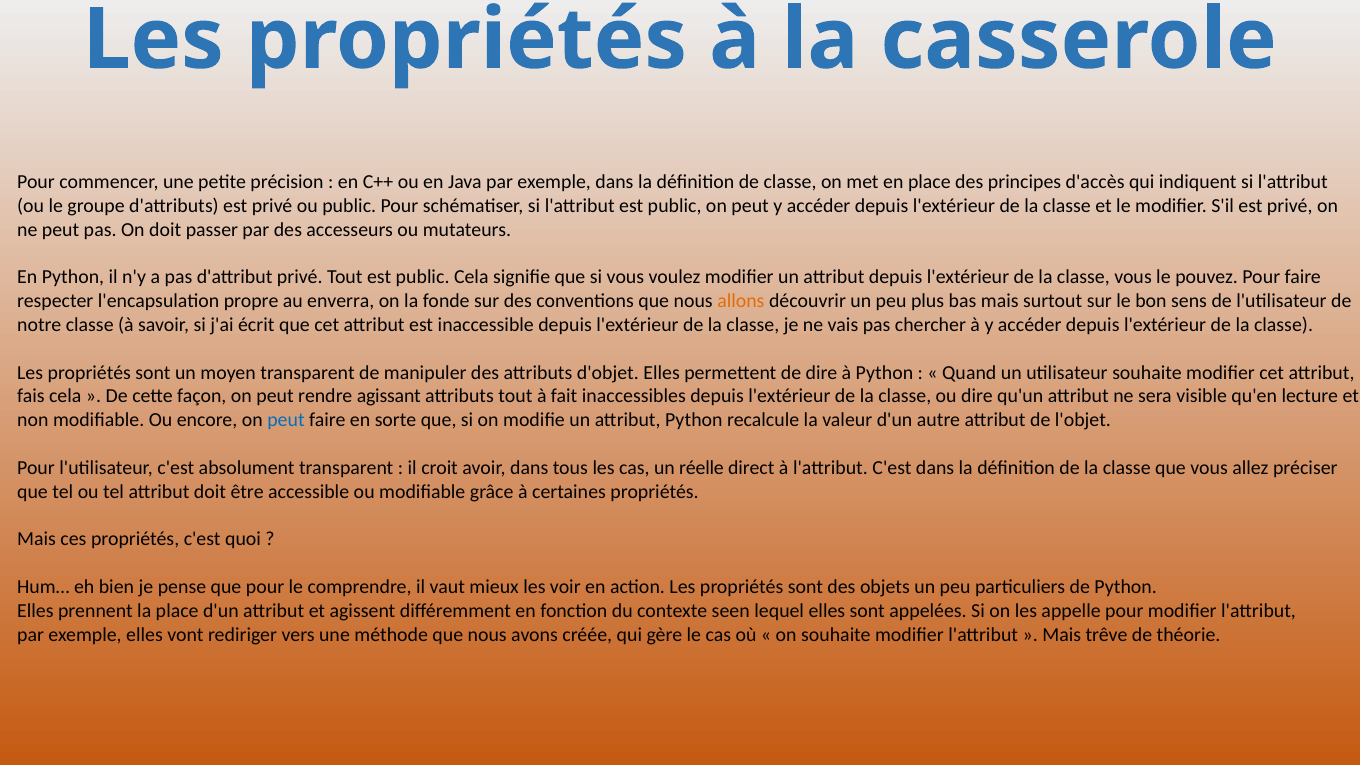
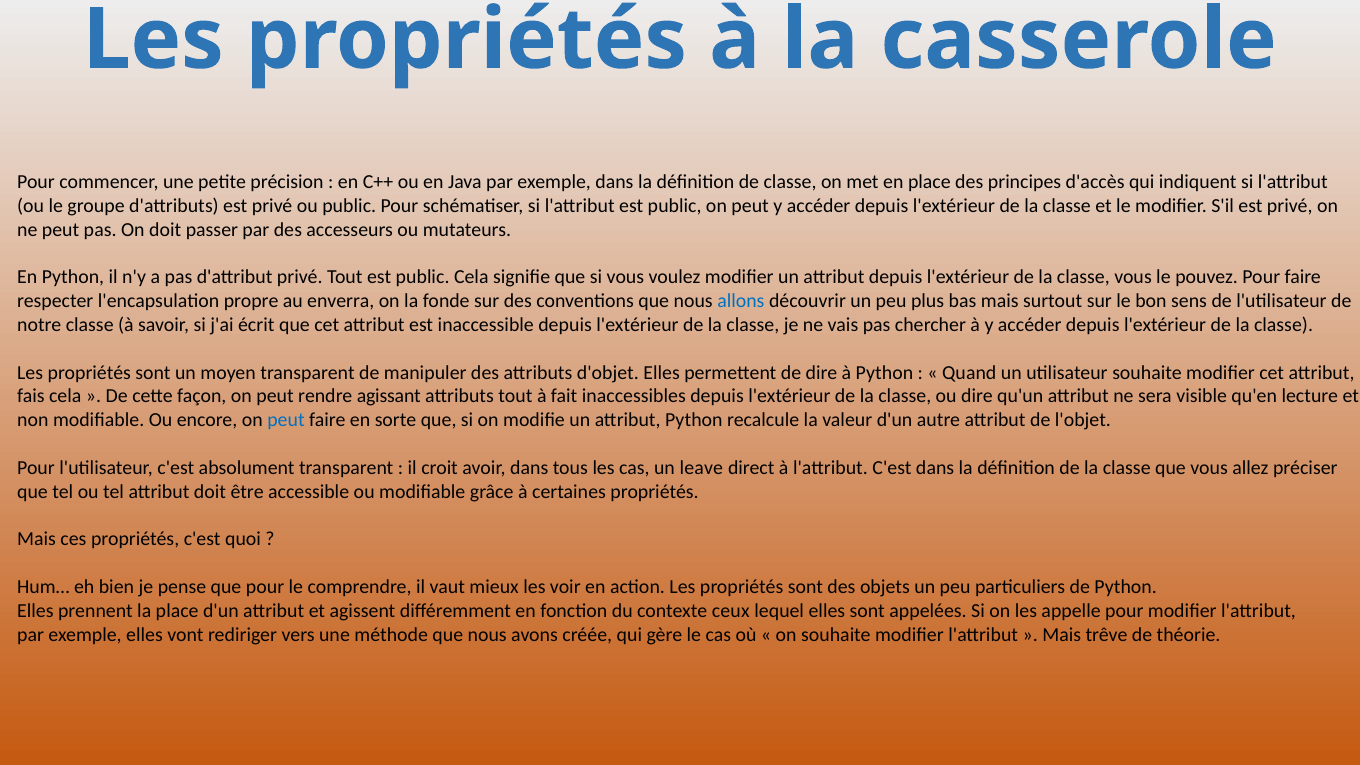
allons colour: orange -> blue
réelle: réelle -> leave
seen: seen -> ceux
